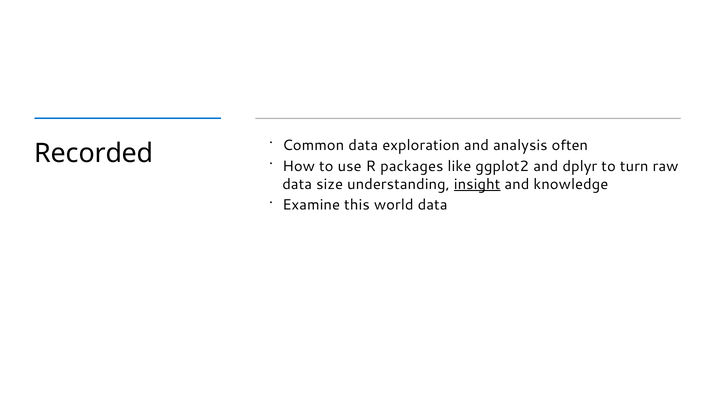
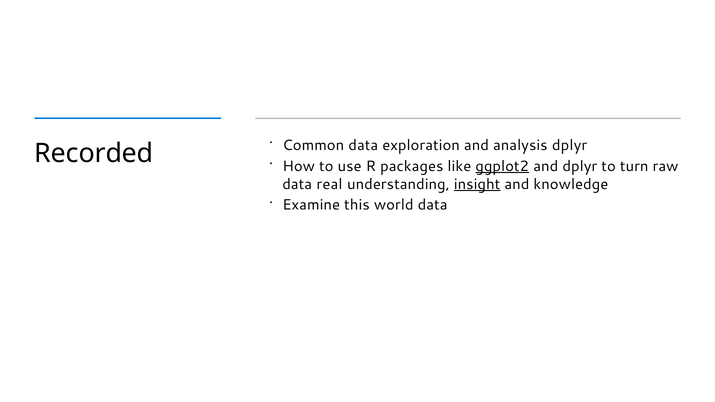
analysis often: often -> dplyr
ggplot2 underline: none -> present
size: size -> real
